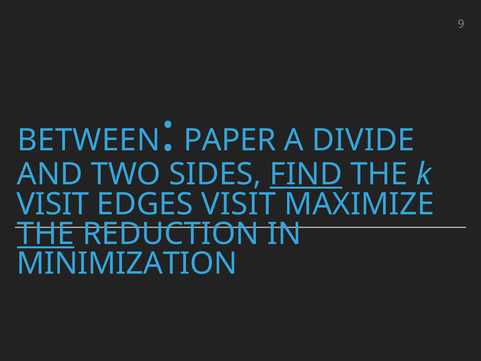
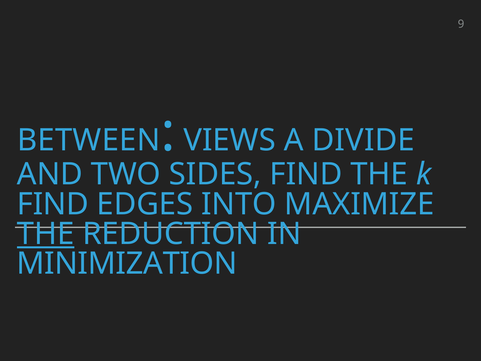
PAPER: PAPER -> VIEWS
FIND at (306, 174) underline: present -> none
VISIT at (53, 204): VISIT -> FIND
EDGES VISIT: VISIT -> INTO
